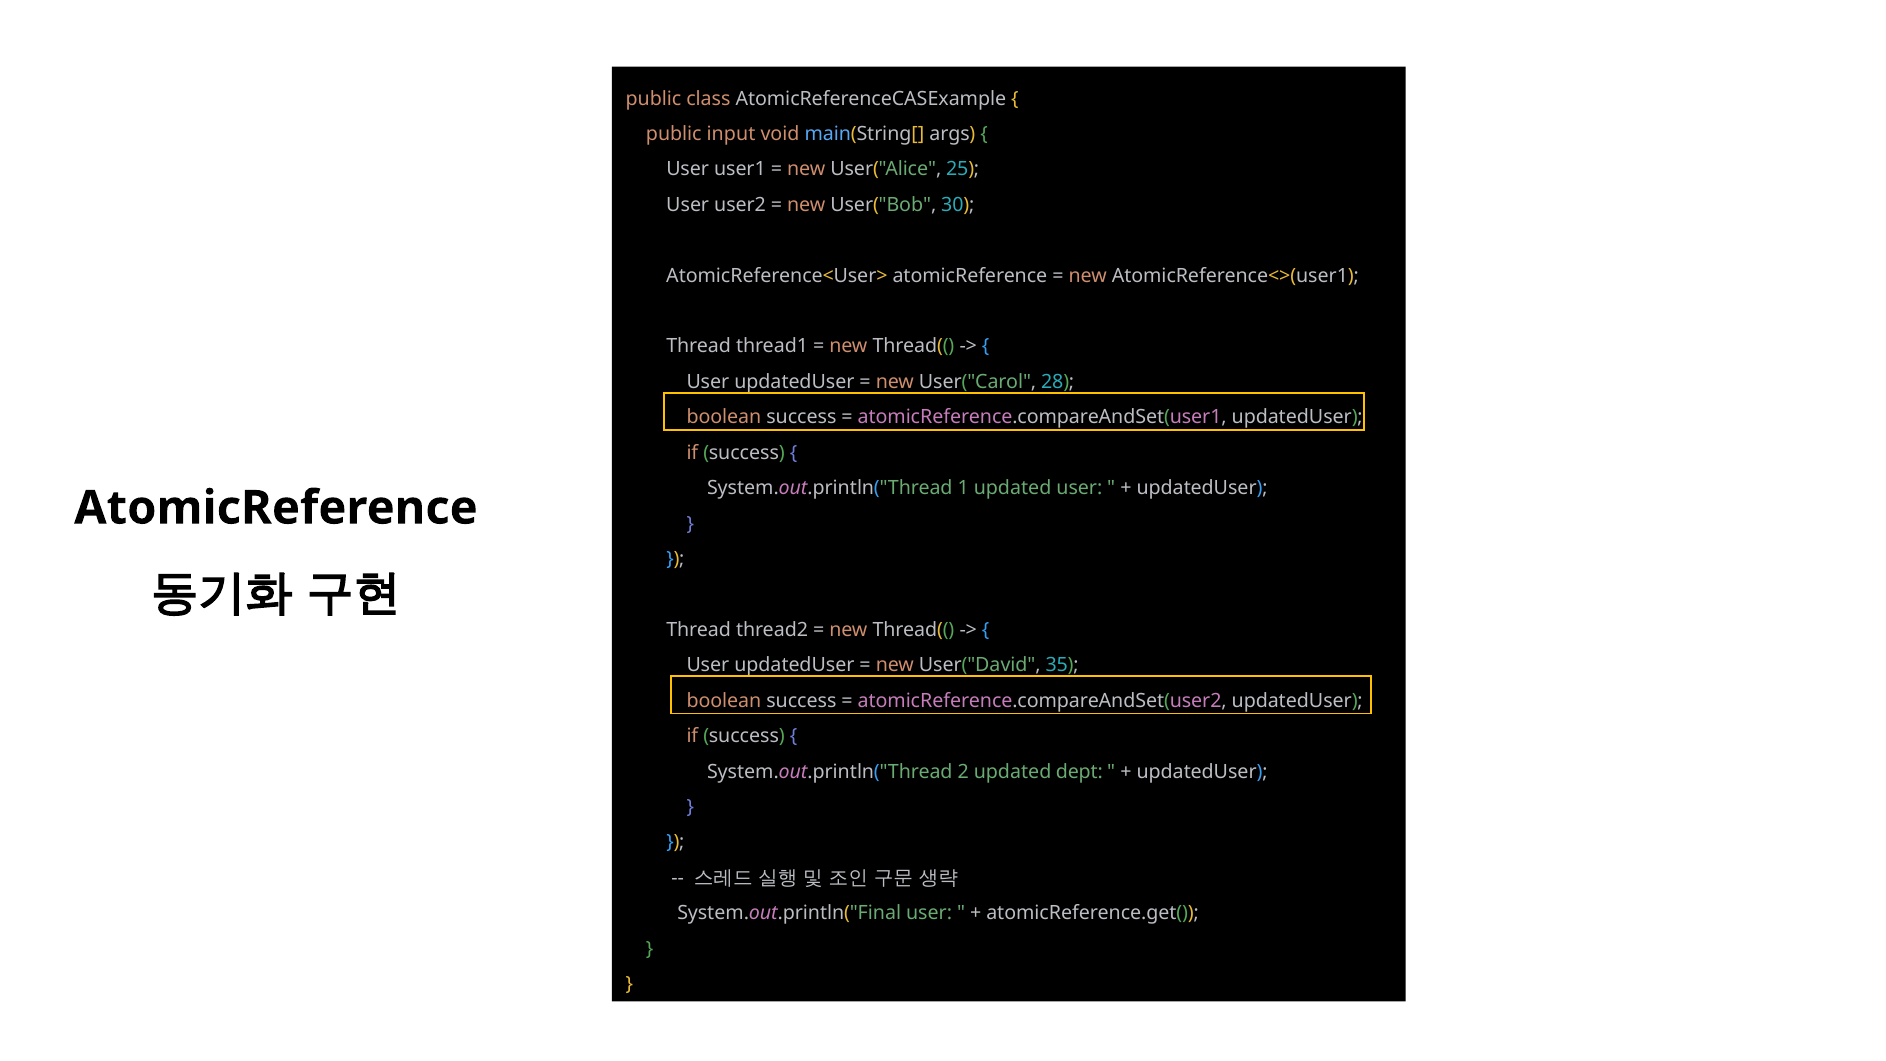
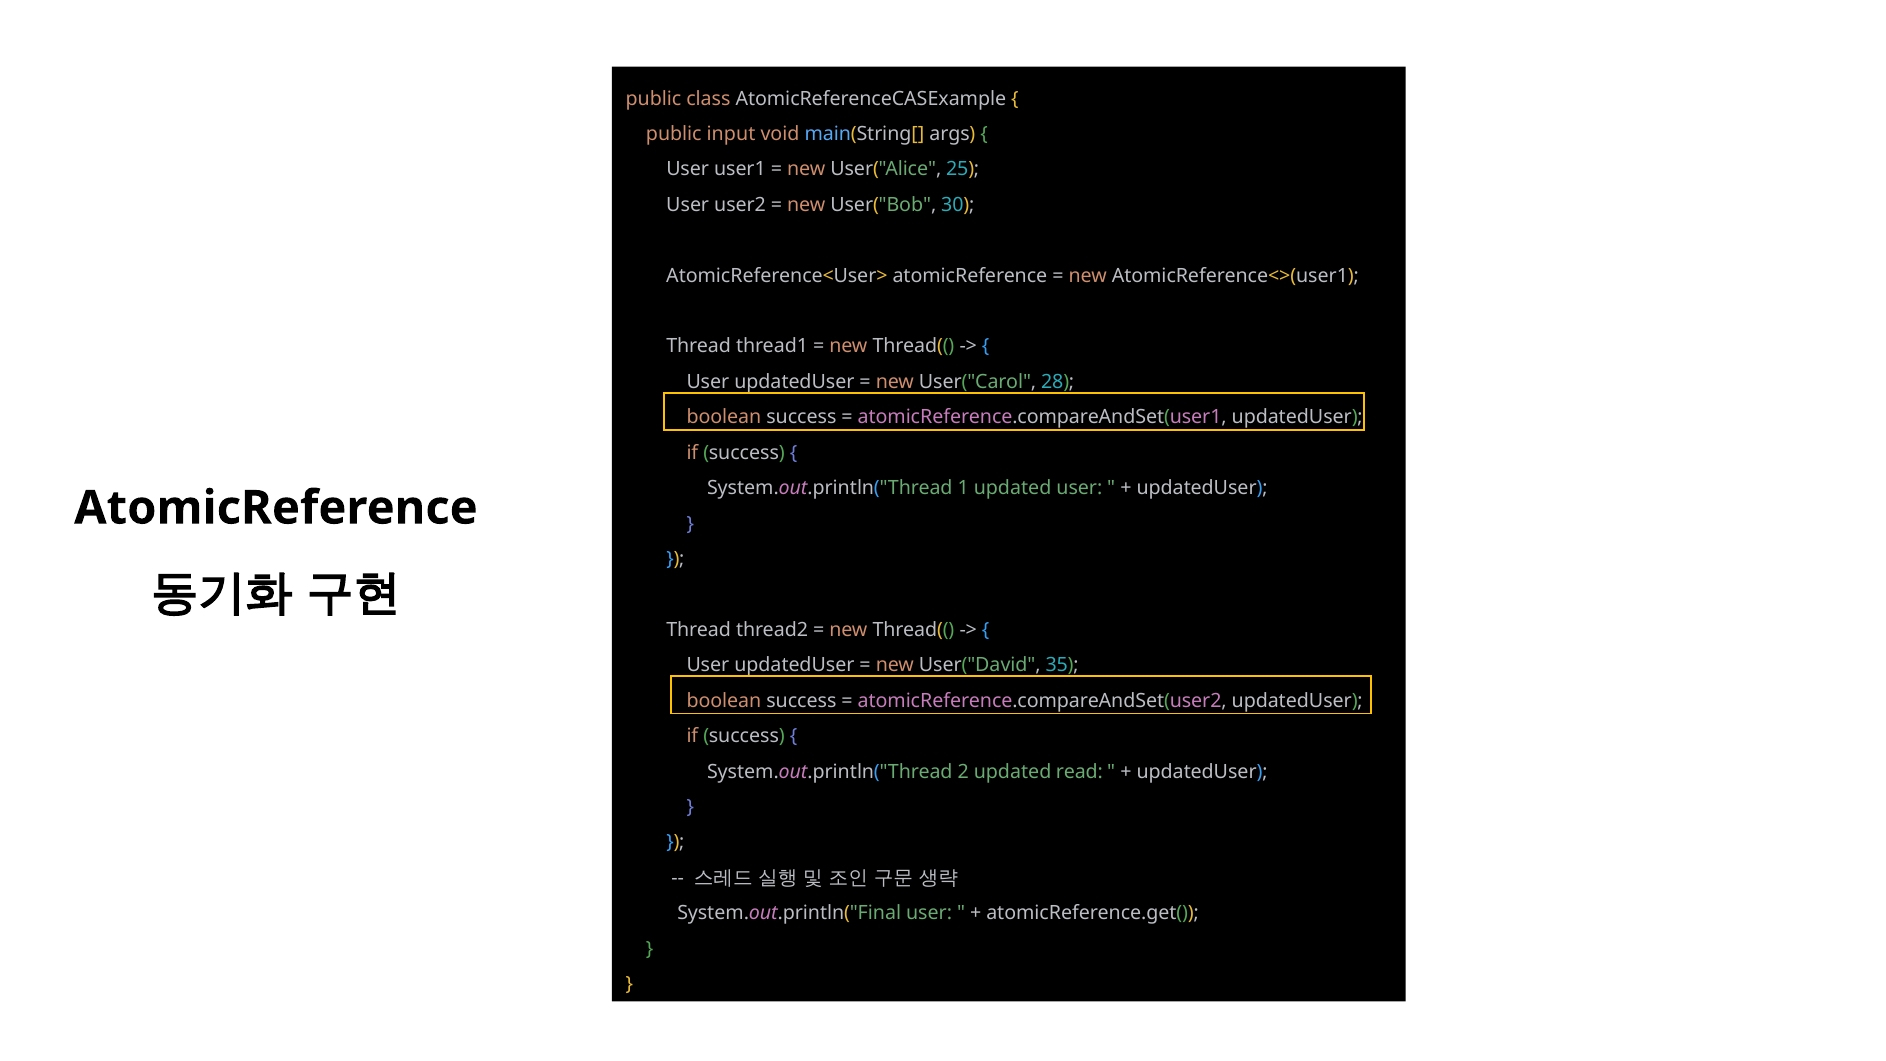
dept: dept -> read
